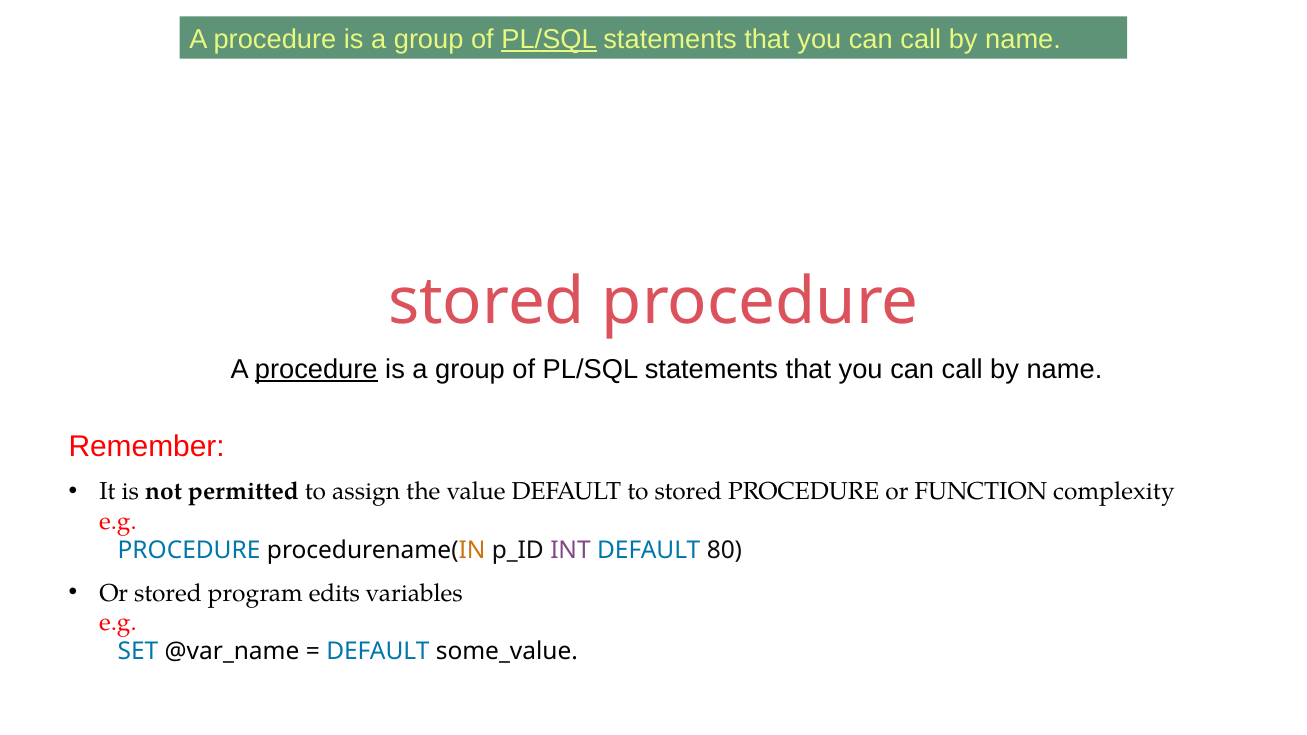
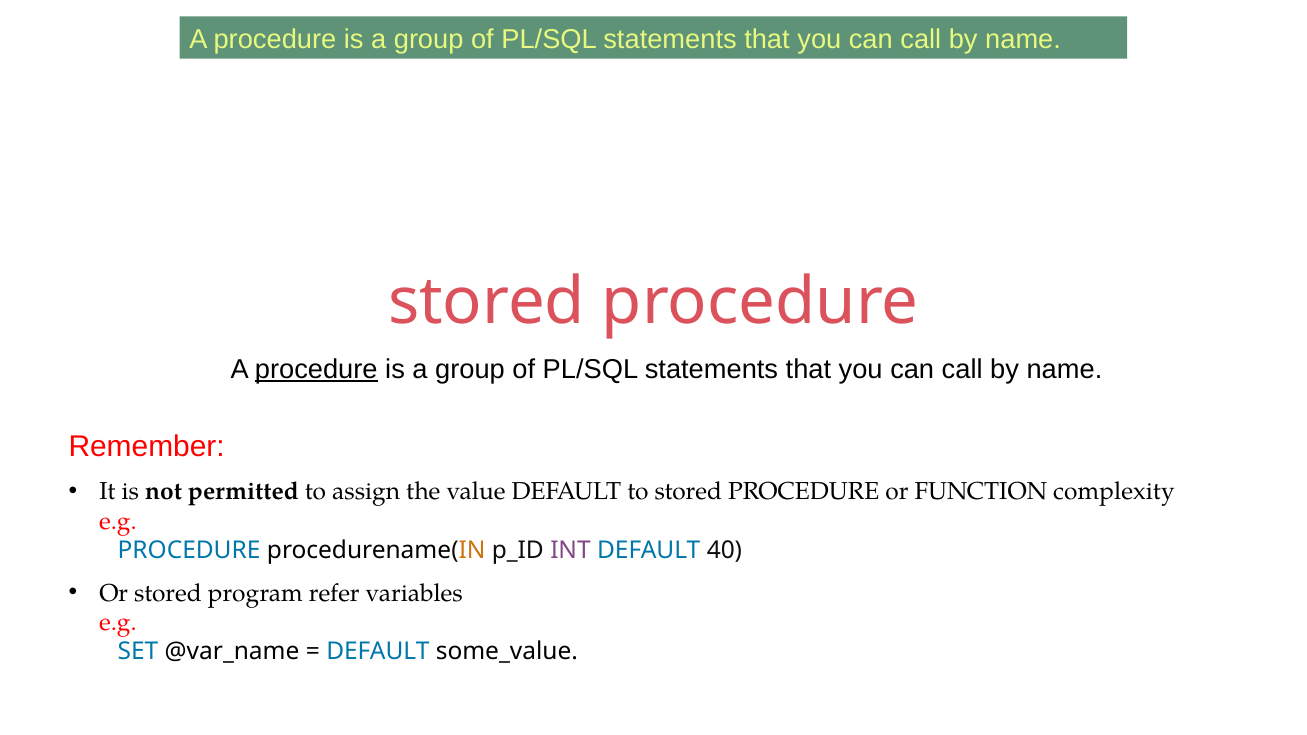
PL/SQL at (549, 39) underline: present -> none
80: 80 -> 40
edits: edits -> refer
